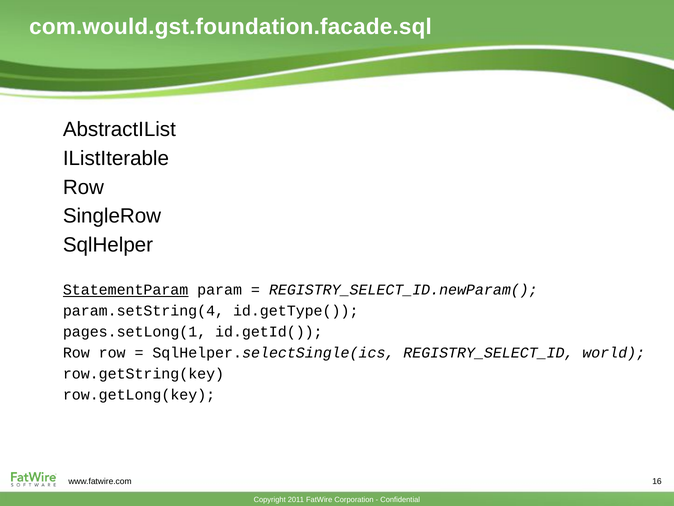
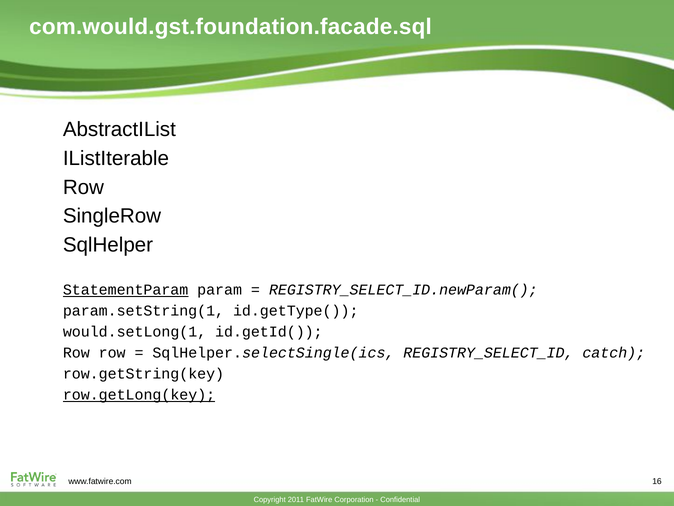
param.setString(4: param.setString(4 -> param.setString(1
pages.setLong(1: pages.setLong(1 -> would.setLong(1
world: world -> catch
row.getLong(key underline: none -> present
